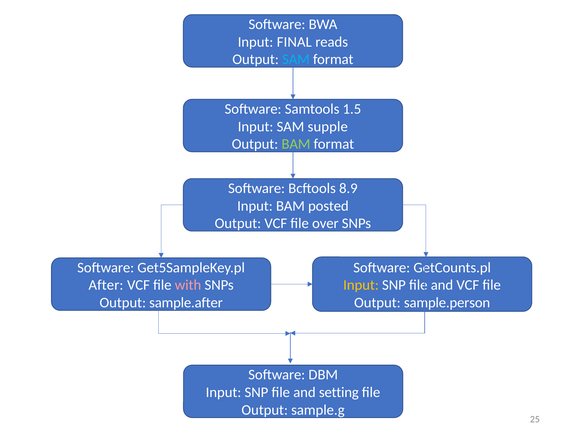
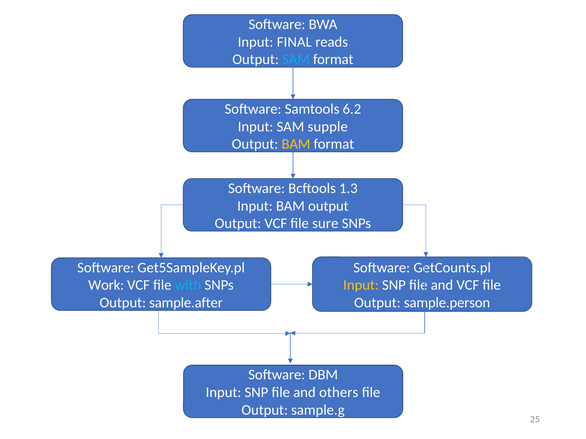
1.5: 1.5 -> 6.2
BAM at (296, 144) colour: light green -> yellow
8.9: 8.9 -> 1.3
BAM posted: posted -> output
over: over -> sure
After: After -> Work
with colour: pink -> light blue
setting: setting -> others
